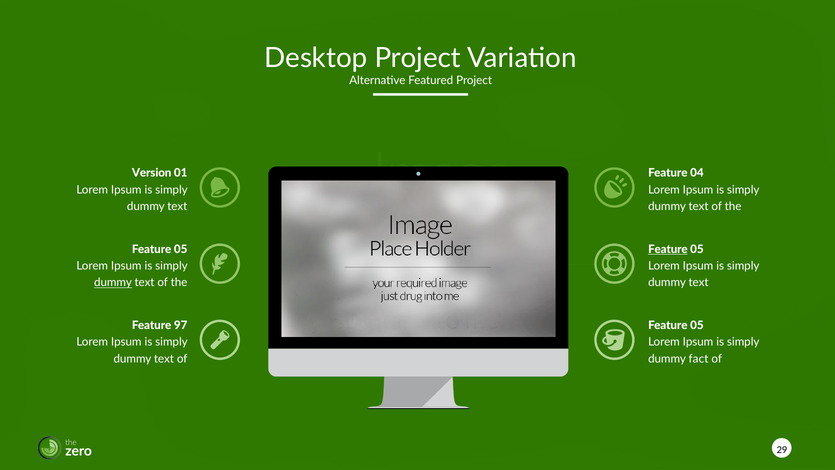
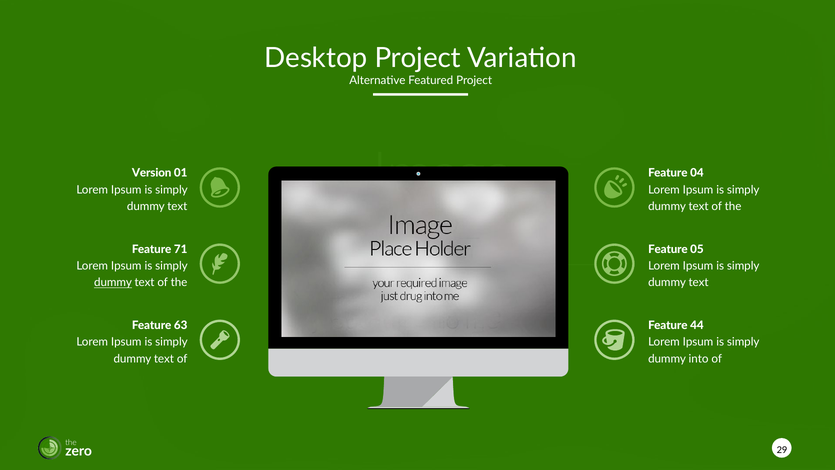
05 at (181, 249): 05 -> 71
Feature at (668, 249) underline: present -> none
97: 97 -> 63
05 at (697, 325): 05 -> 44
fact: fact -> into
